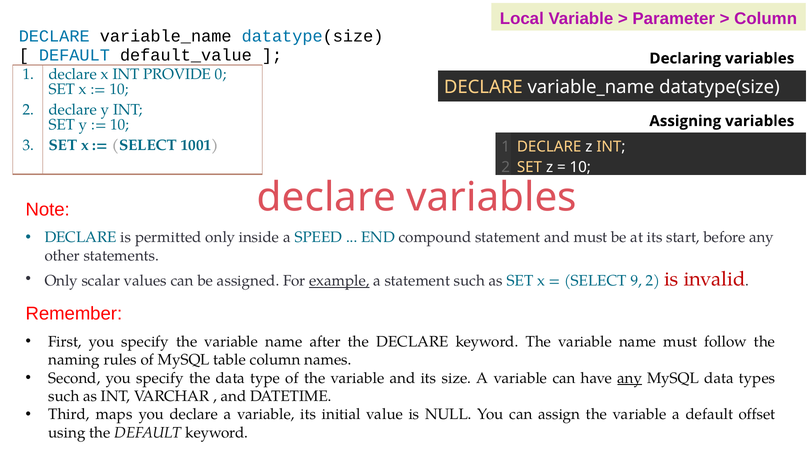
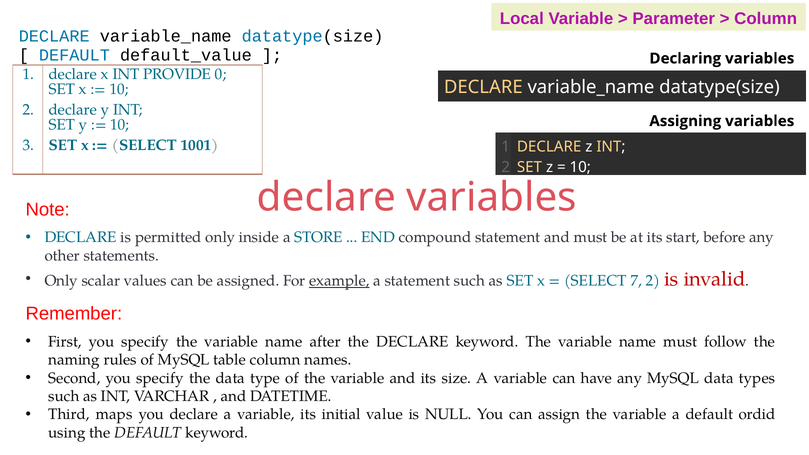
SPEED: SPEED -> STORE
9: 9 -> 7
any at (630, 378) underline: present -> none
offset: offset -> ordid
